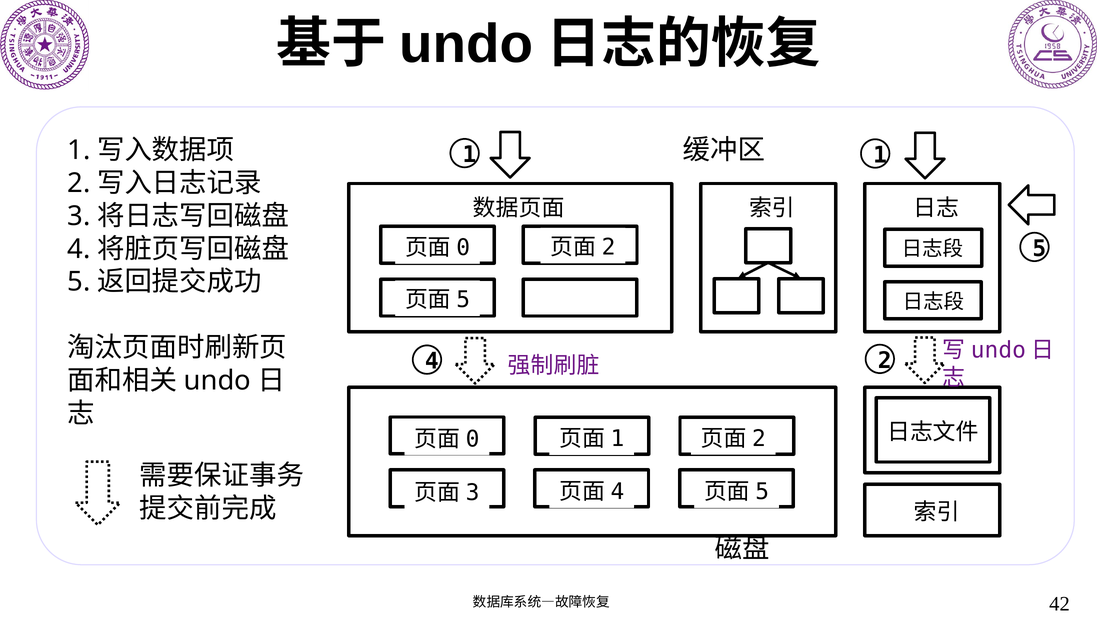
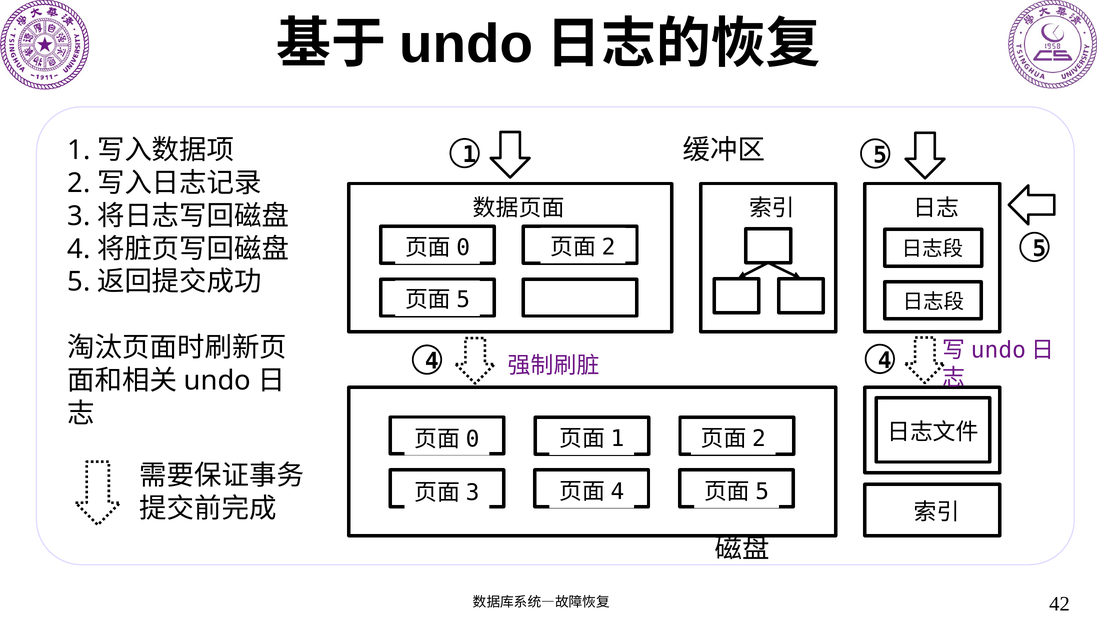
1 1: 1 -> 5
4 2: 2 -> 4
